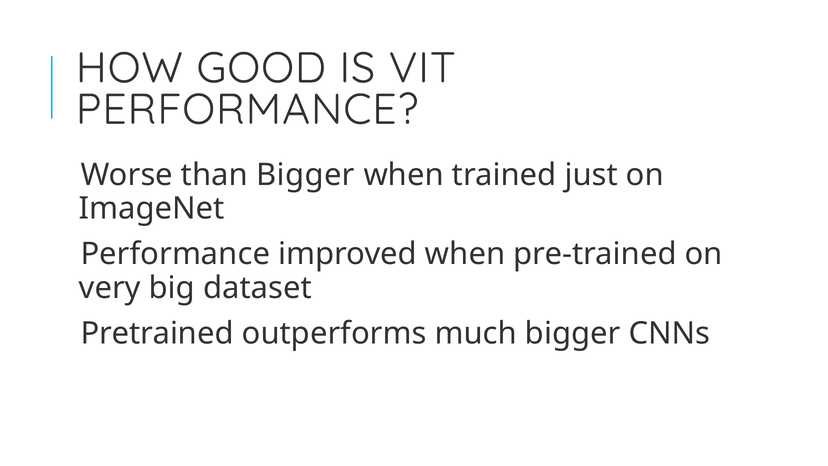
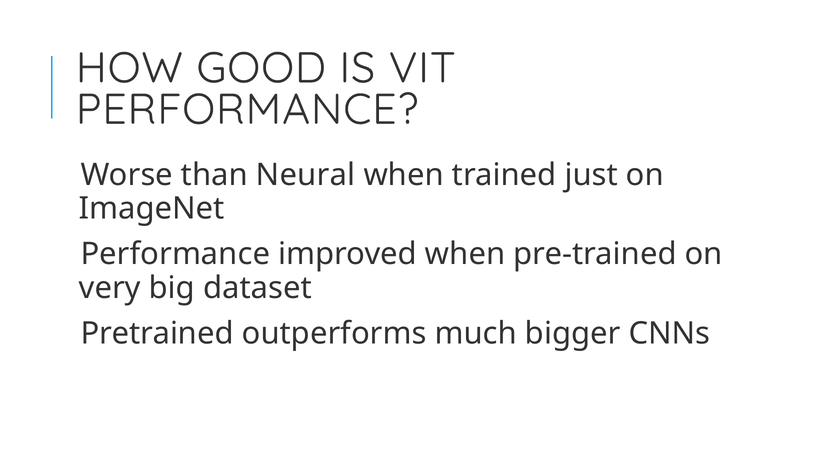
than Bigger: Bigger -> Neural
